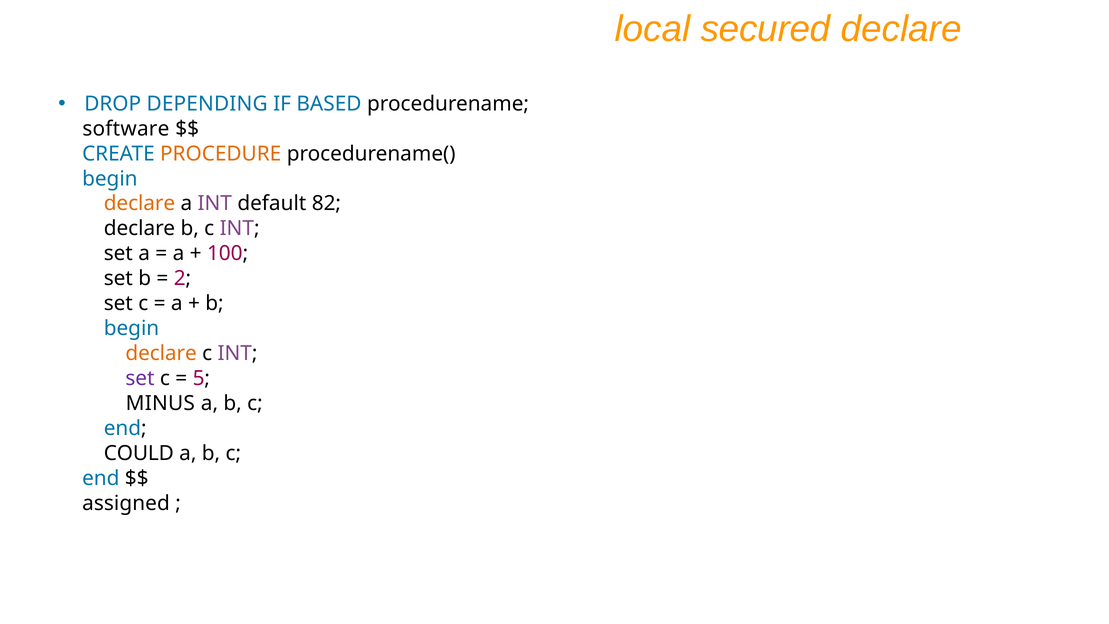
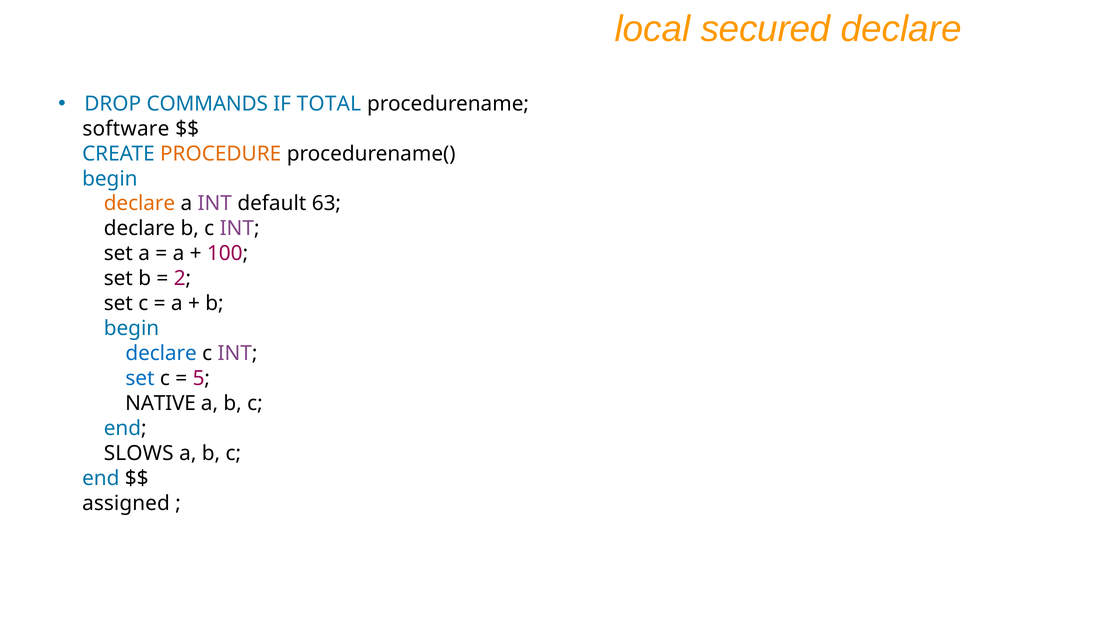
DEPENDING: DEPENDING -> COMMANDS
BASED: BASED -> TOTAL
82: 82 -> 63
declare at (161, 353) colour: orange -> blue
set at (140, 378) colour: purple -> blue
MINUS: MINUS -> NATIVE
COULD: COULD -> SLOWS
